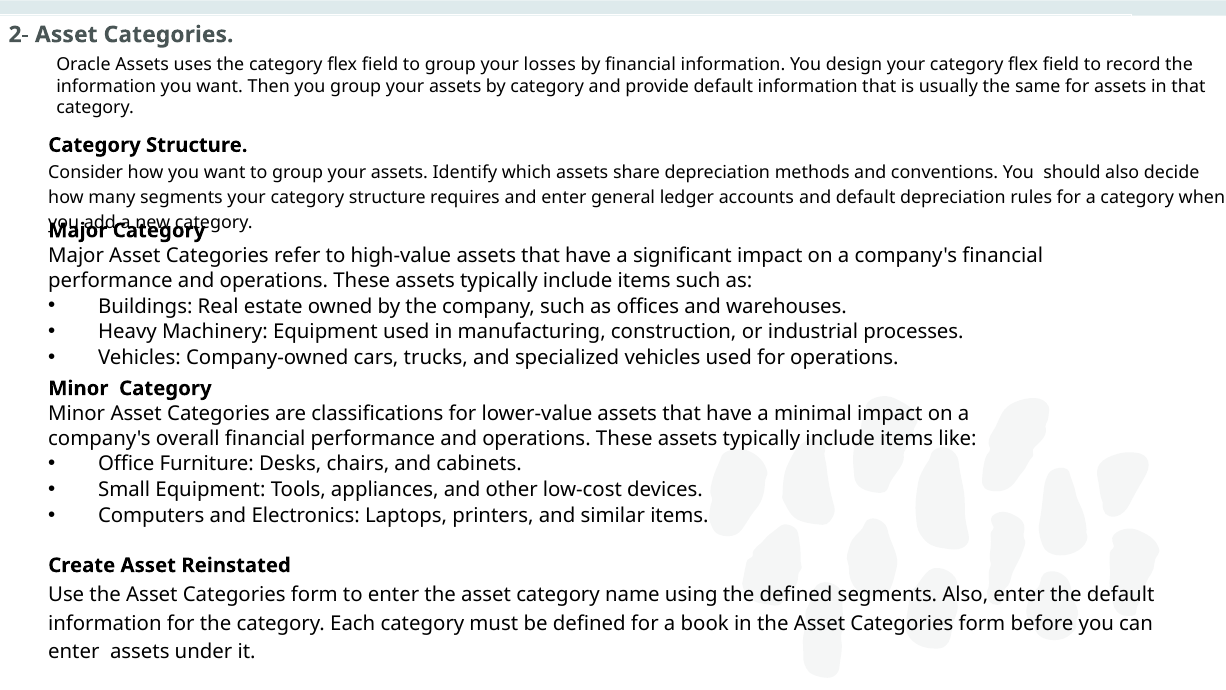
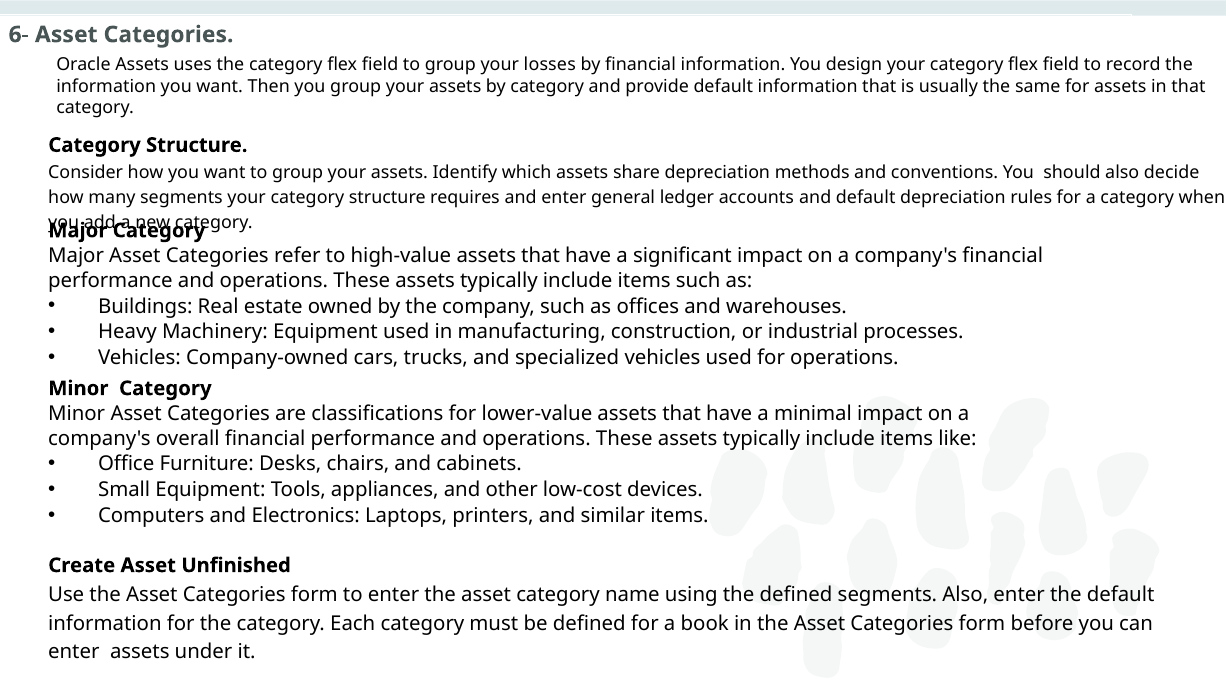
2-: 2- -> 6-
Reinstated: Reinstated -> Unfinished
